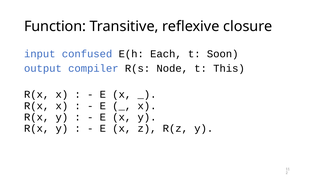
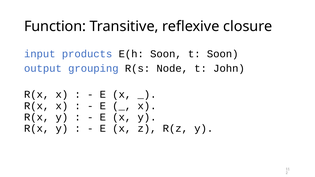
confused: confused -> products
E(h Each: Each -> Soon
compiler: compiler -> grouping
This: This -> John
